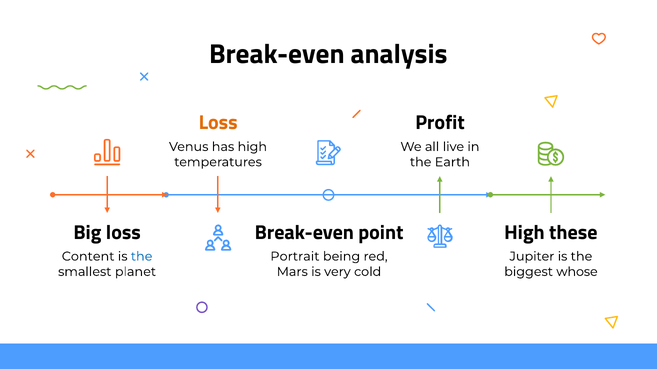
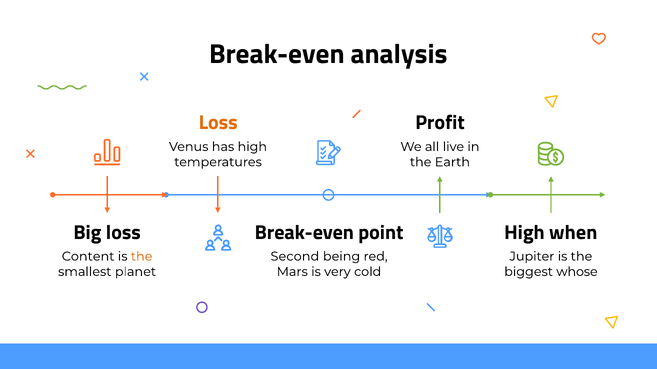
these: these -> when
the at (142, 257) colour: blue -> orange
Portrait: Portrait -> Second
